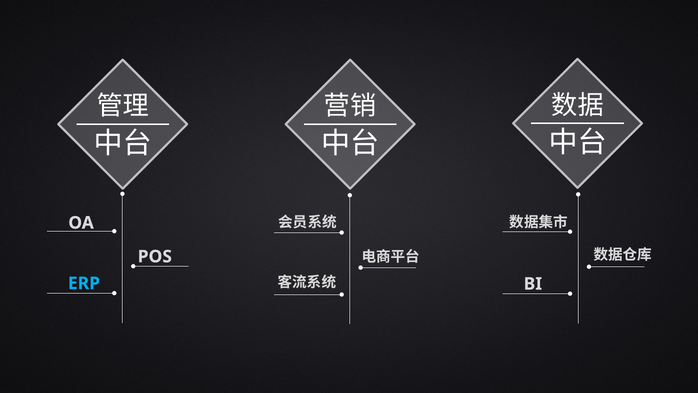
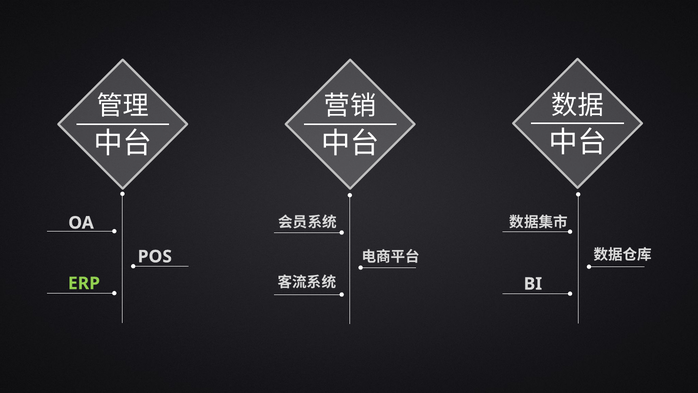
ERP colour: light blue -> light green
